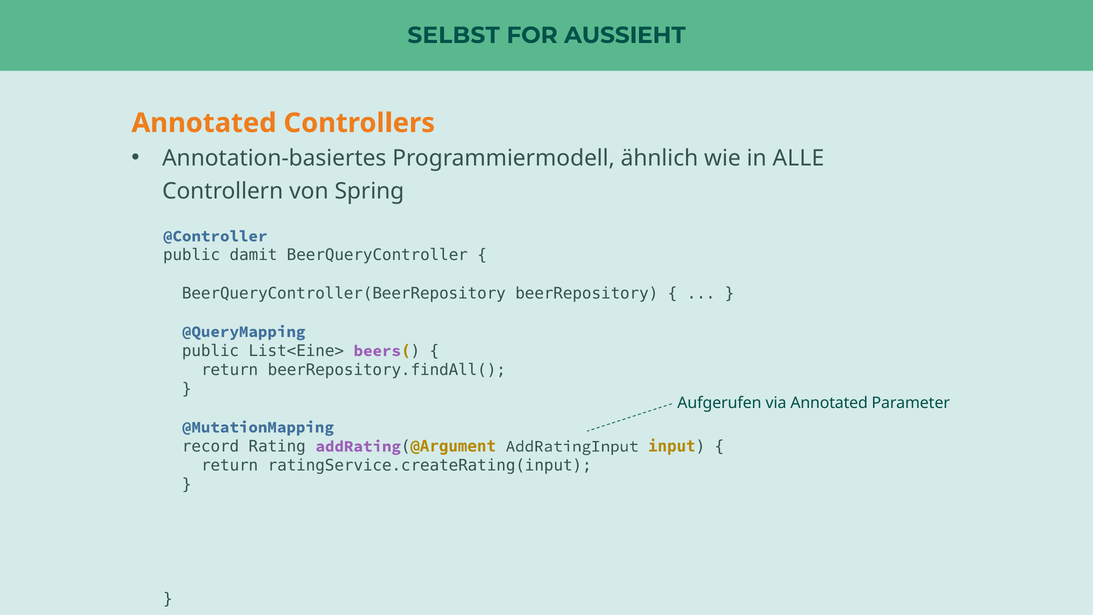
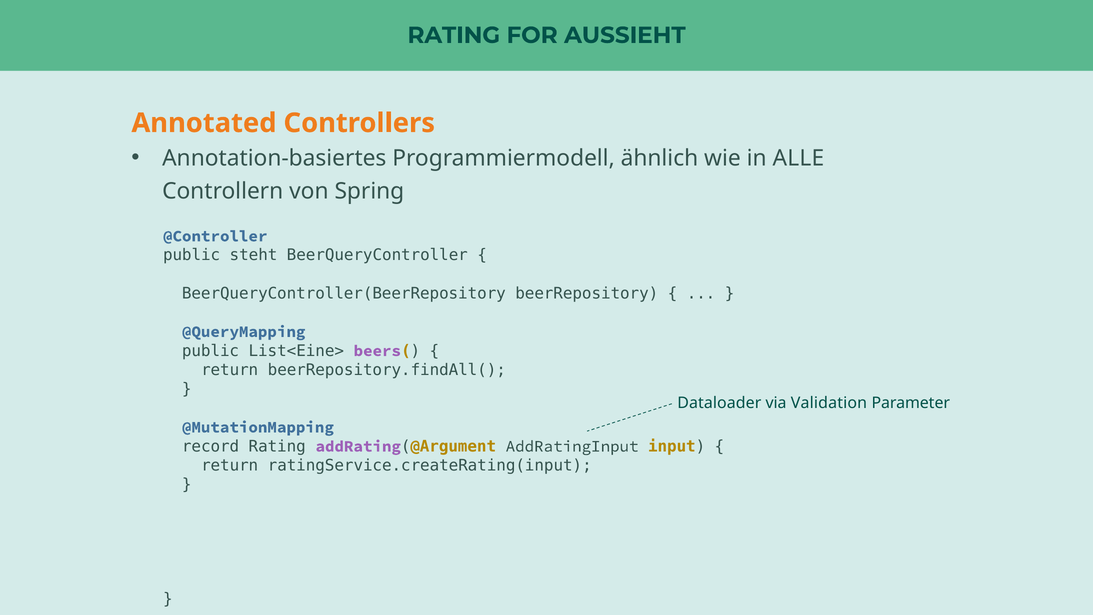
SELBST at (454, 35): SELBST -> RATING
damit: damit -> steht
Aufgerufen: Aufgerufen -> Dataloader
via Annotated: Annotated -> Validation
